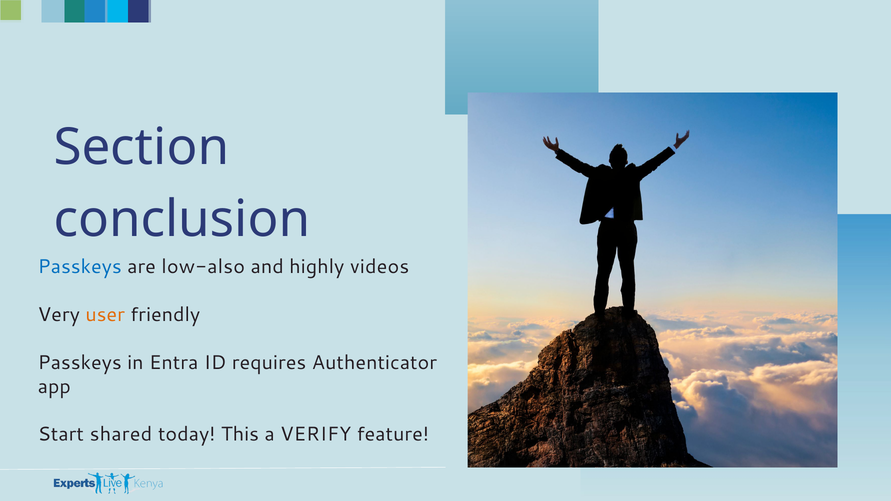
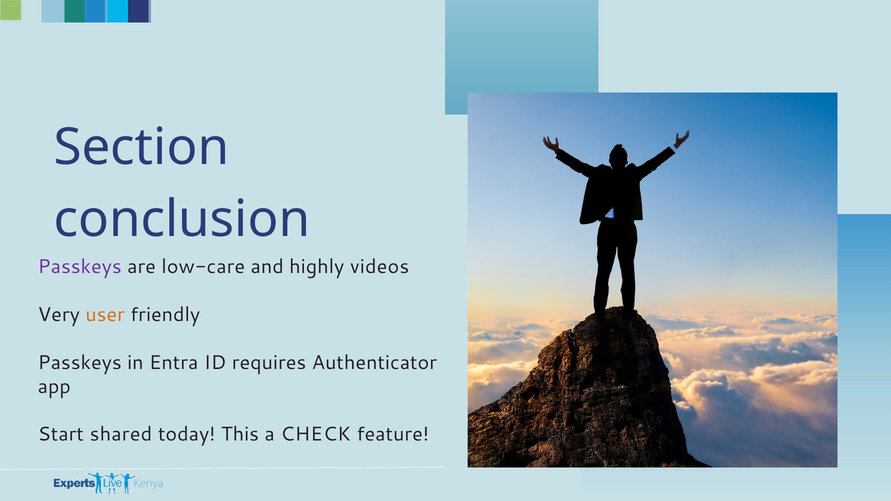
Passkeys at (80, 267) colour: blue -> purple
low-also: low-also -> low-care
VERIFY: VERIFY -> CHECK
